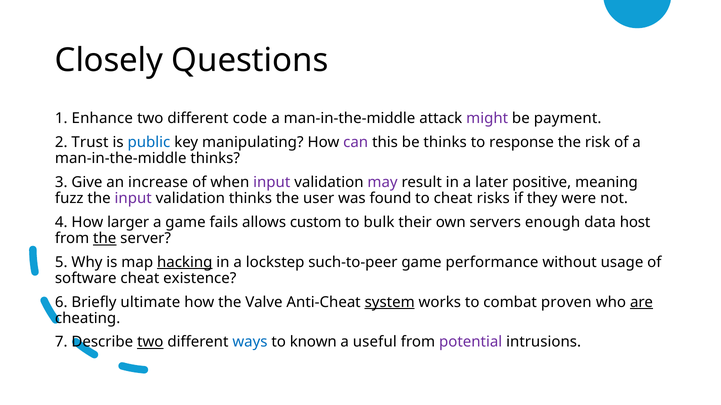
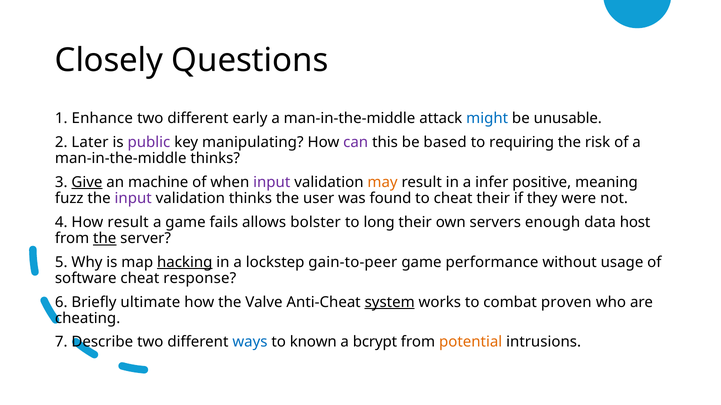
code: code -> early
might colour: purple -> blue
payment: payment -> unusable
Trust: Trust -> Later
public colour: blue -> purple
be thinks: thinks -> based
response: response -> requiring
Give underline: none -> present
increase: increase -> machine
may colour: purple -> orange
later: later -> infer
cheat risks: risks -> their
How larger: larger -> result
custom: custom -> bolster
bulk: bulk -> long
such-to-peer: such-to-peer -> gain-to-peer
existence: existence -> response
are underline: present -> none
two at (150, 342) underline: present -> none
useful: useful -> bcrypt
potential colour: purple -> orange
